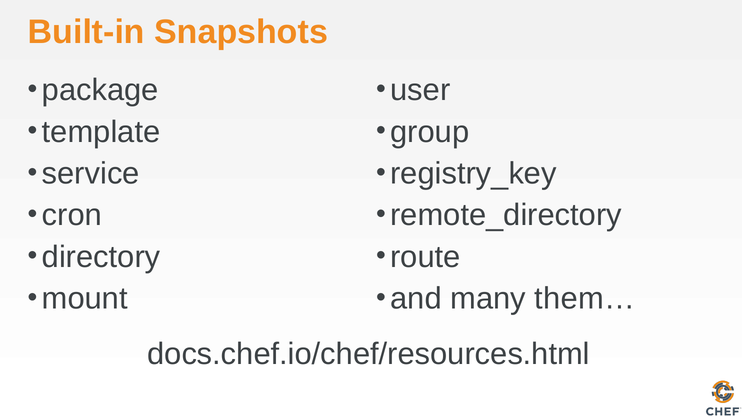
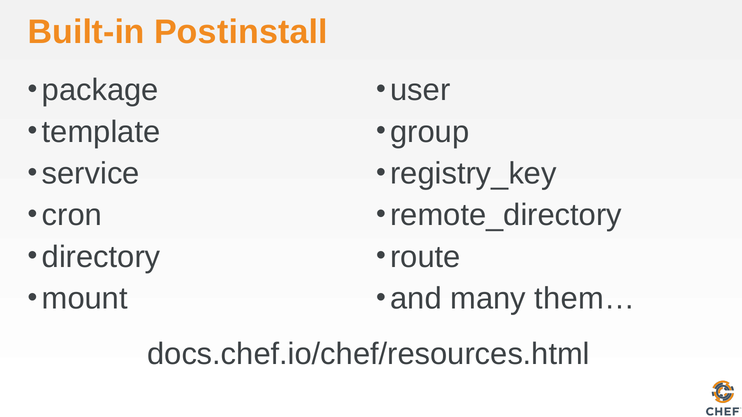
Snapshots: Snapshots -> Postinstall
